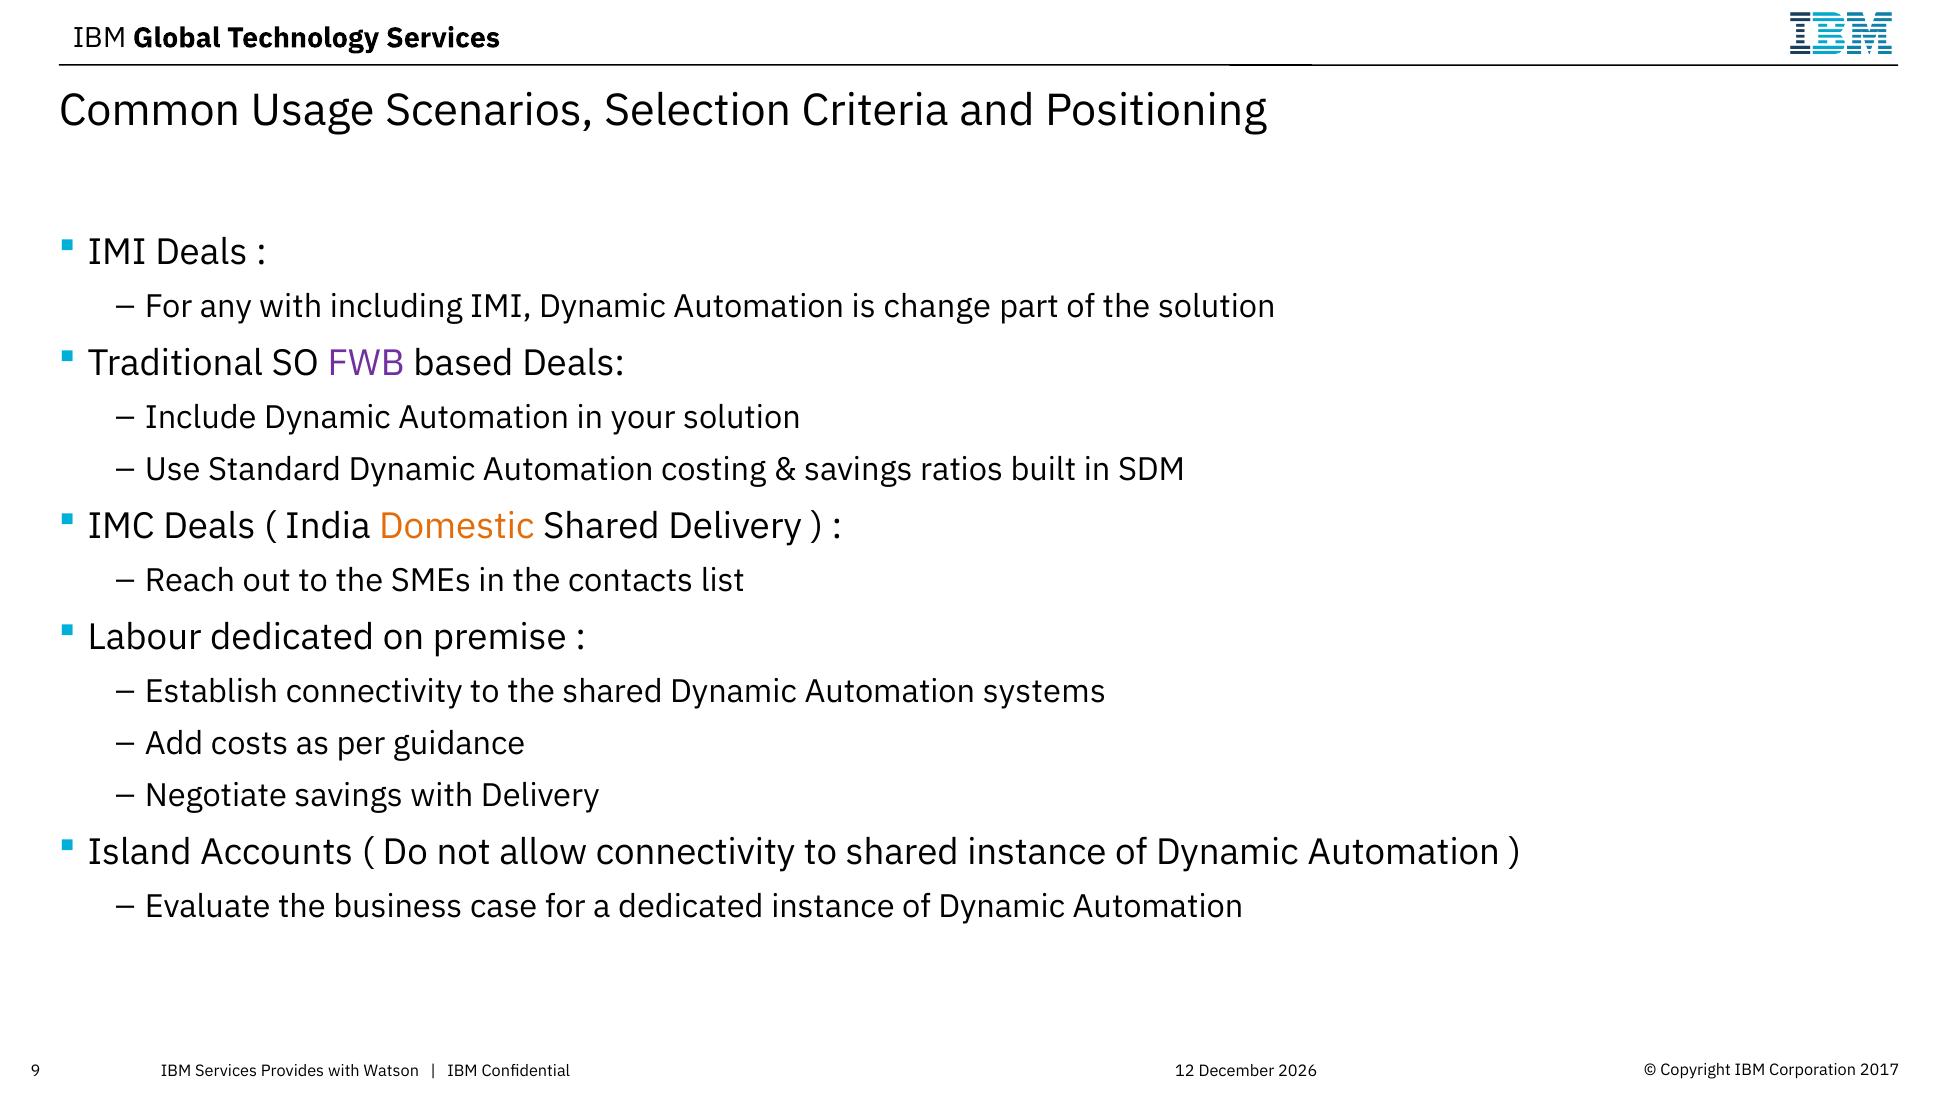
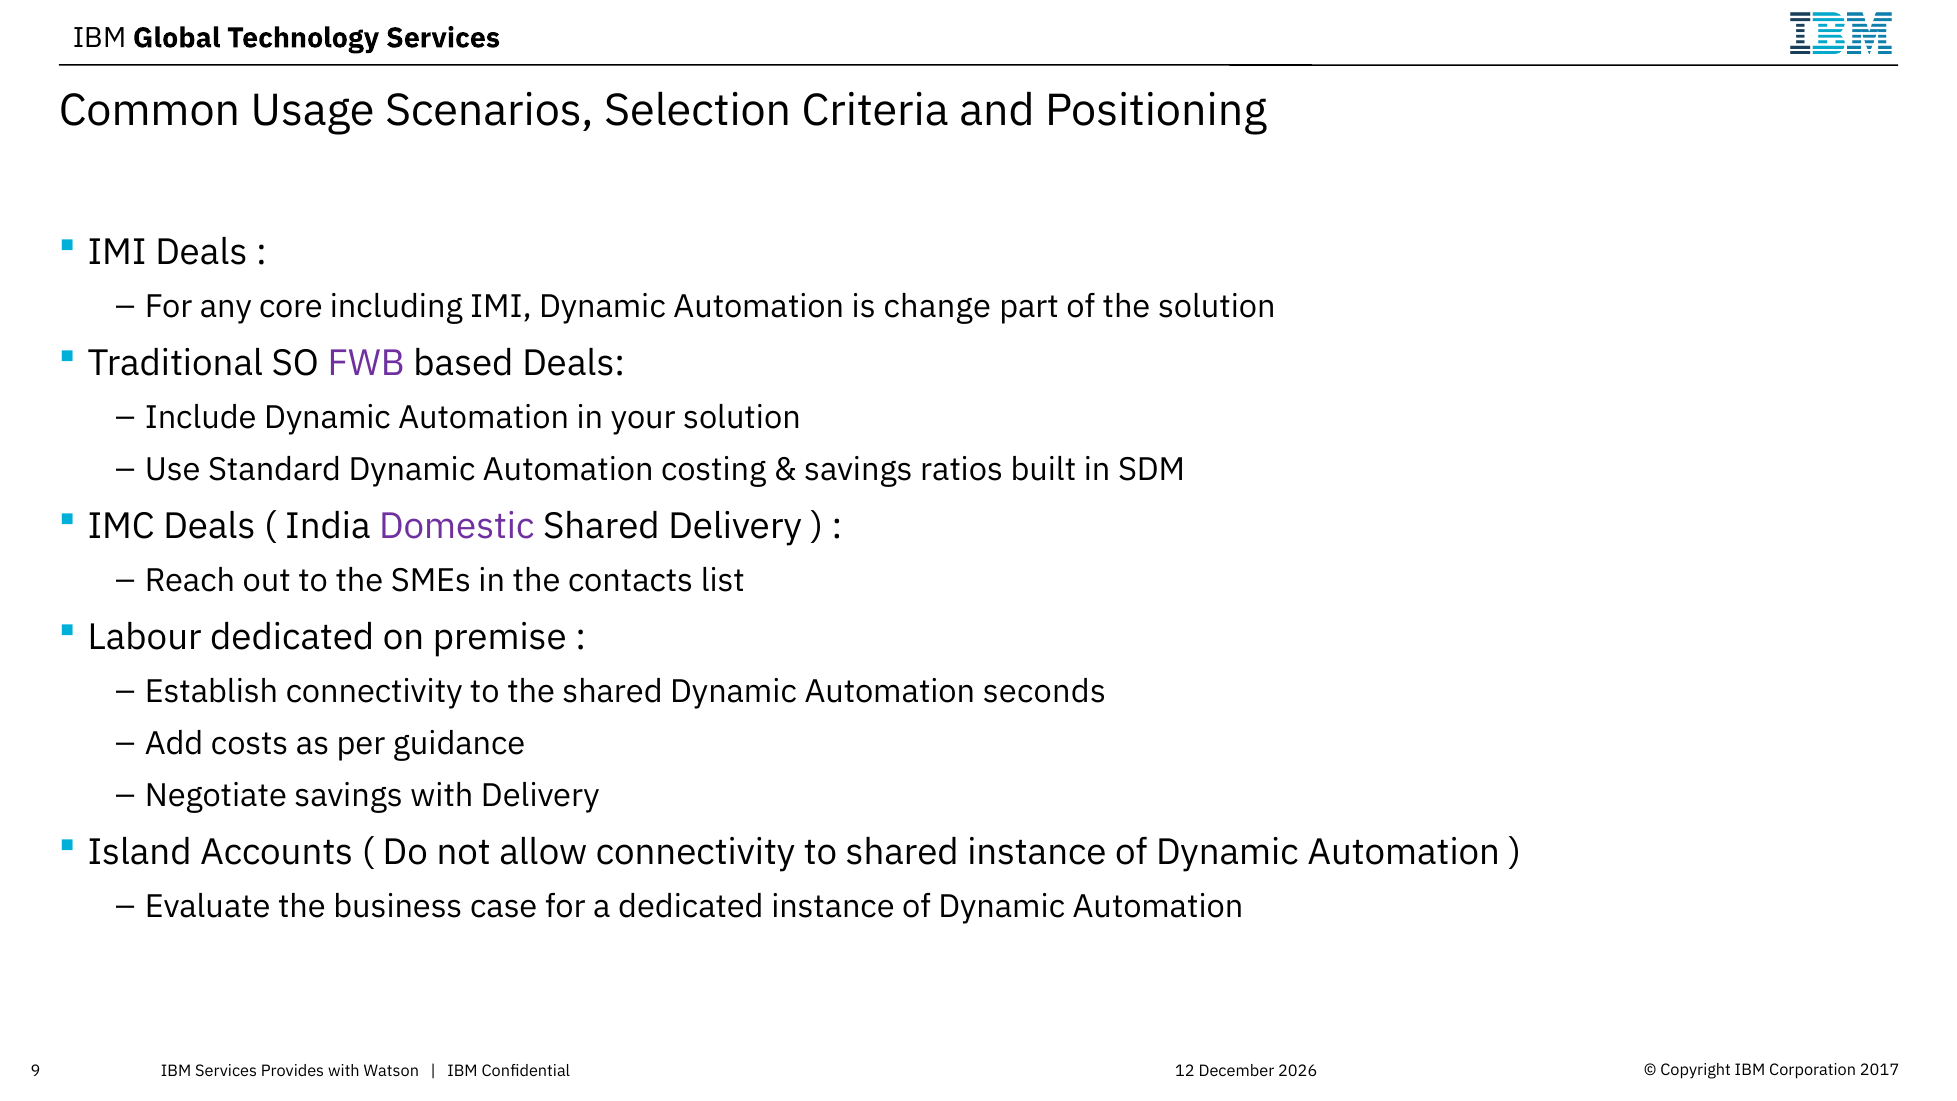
any with: with -> core
Domestic colour: orange -> purple
systems: systems -> seconds
